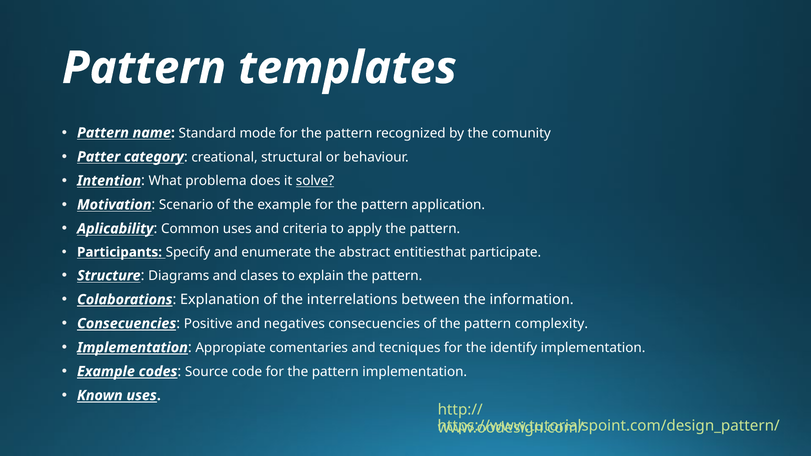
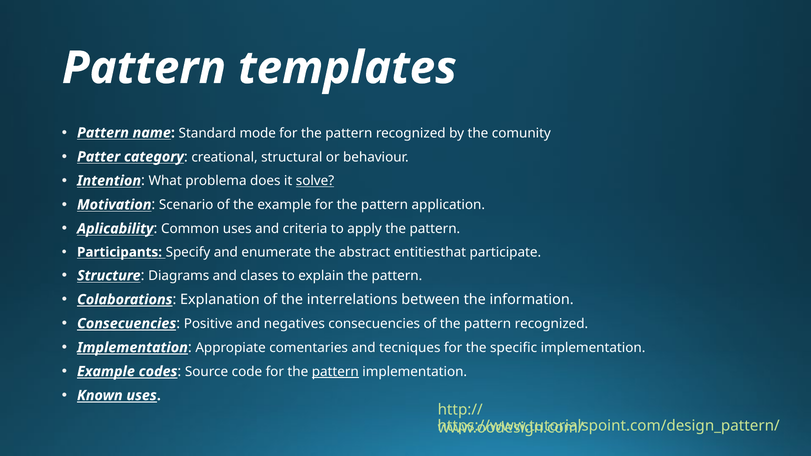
of the pattern complexity: complexity -> recognized
identify: identify -> specific
pattern at (335, 372) underline: none -> present
